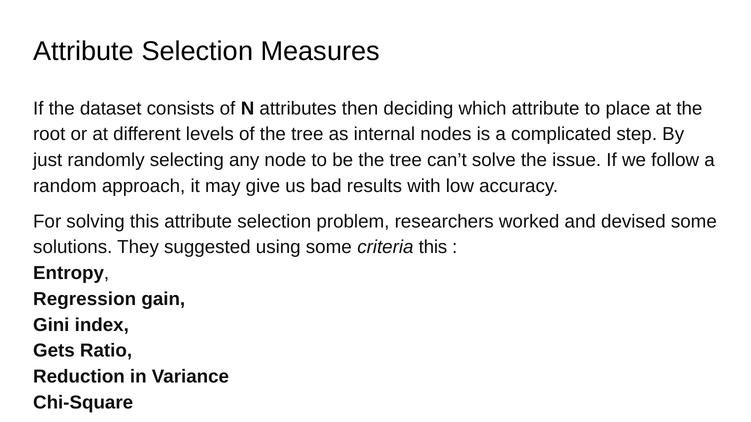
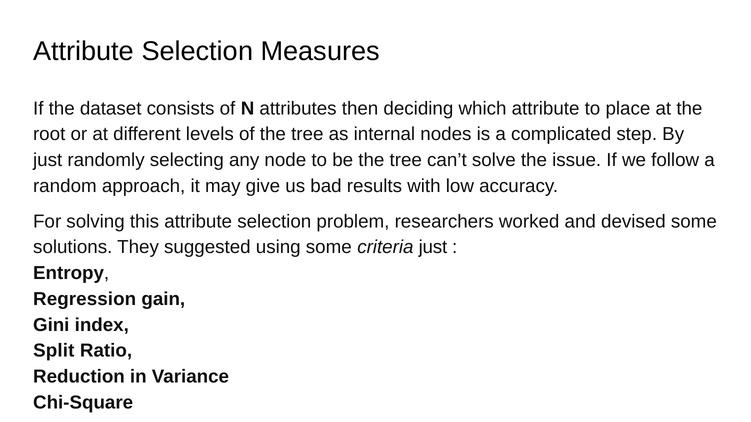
criteria this: this -> just
Gets: Gets -> Split
